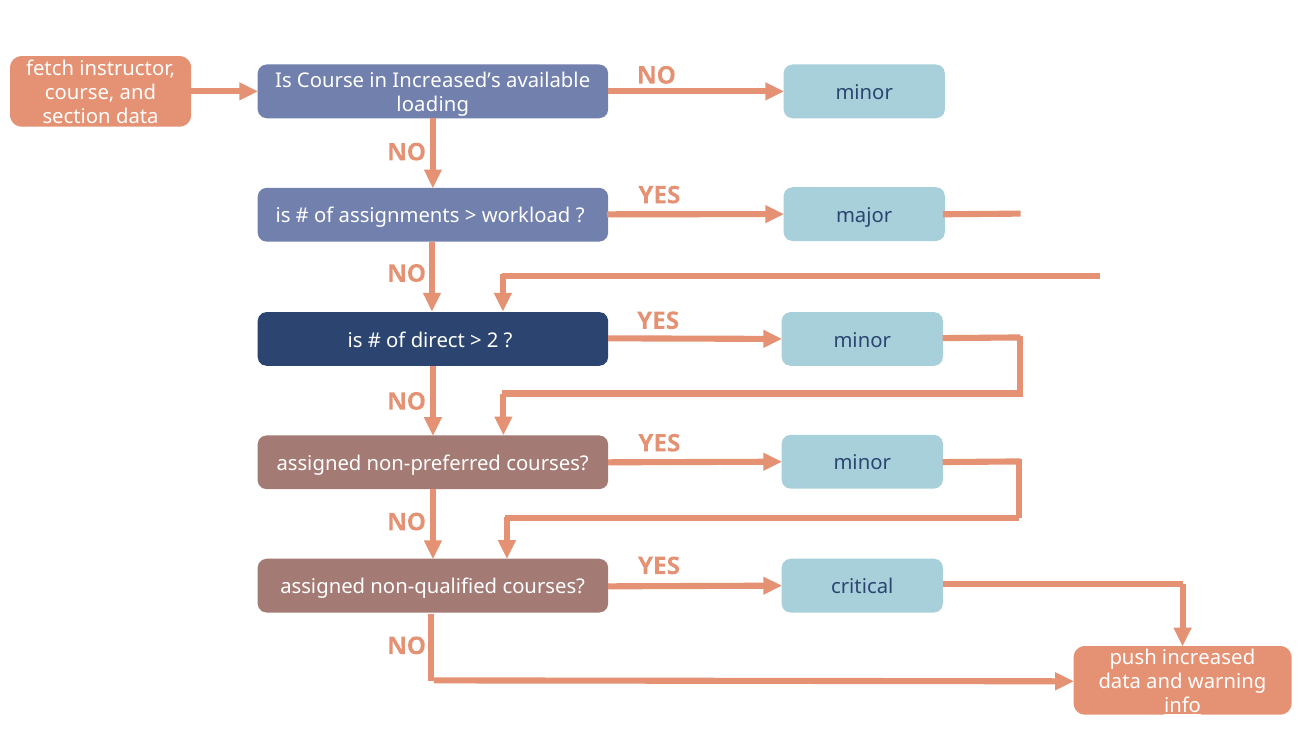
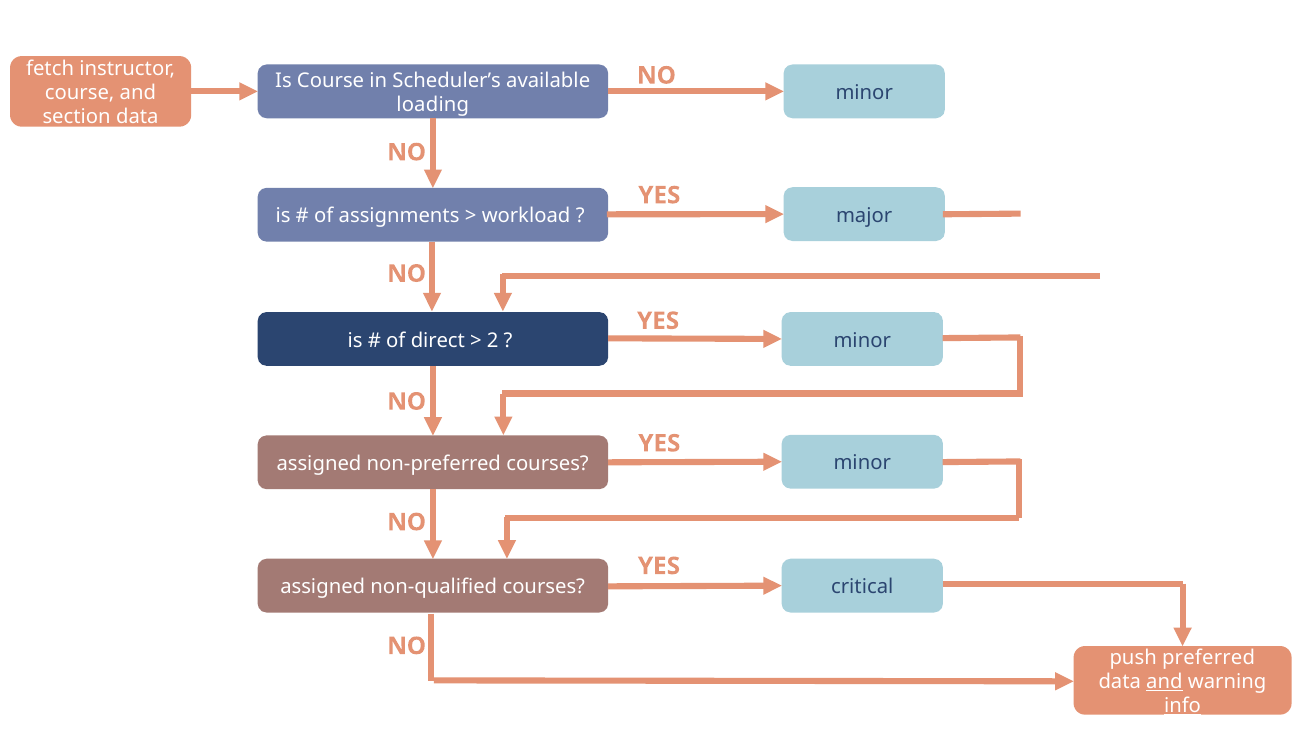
Increased’s: Increased’s -> Scheduler’s
increased: increased -> preferred
and at (1164, 681) underline: none -> present
